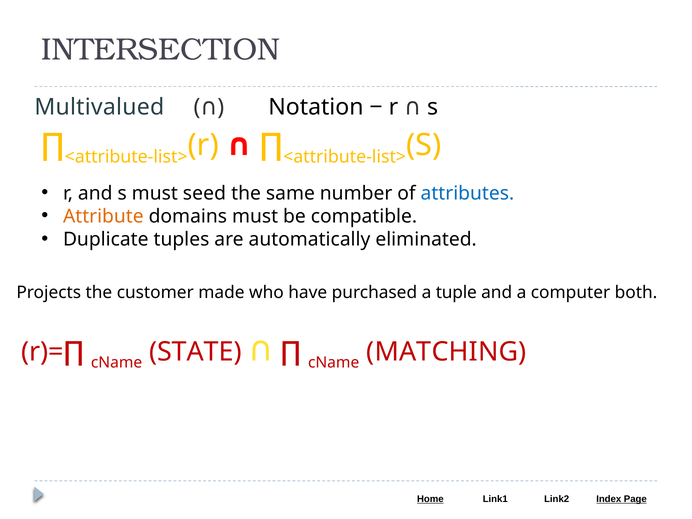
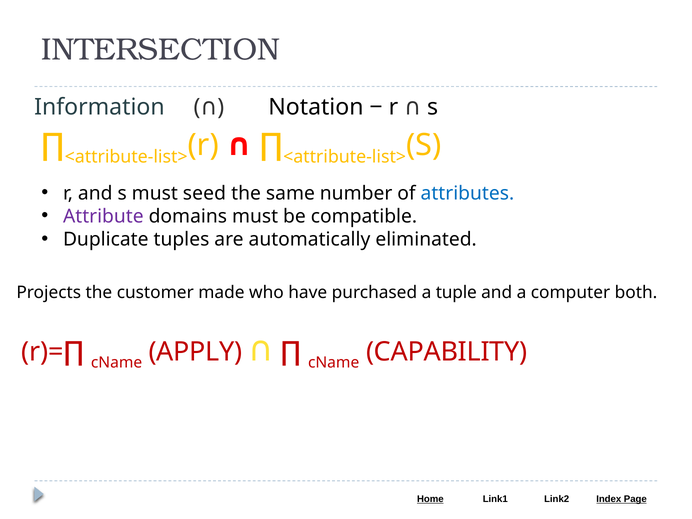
Multivalued: Multivalued -> Information
Attribute colour: orange -> purple
STATE: STATE -> APPLY
MATCHING: MATCHING -> CAPABILITY
